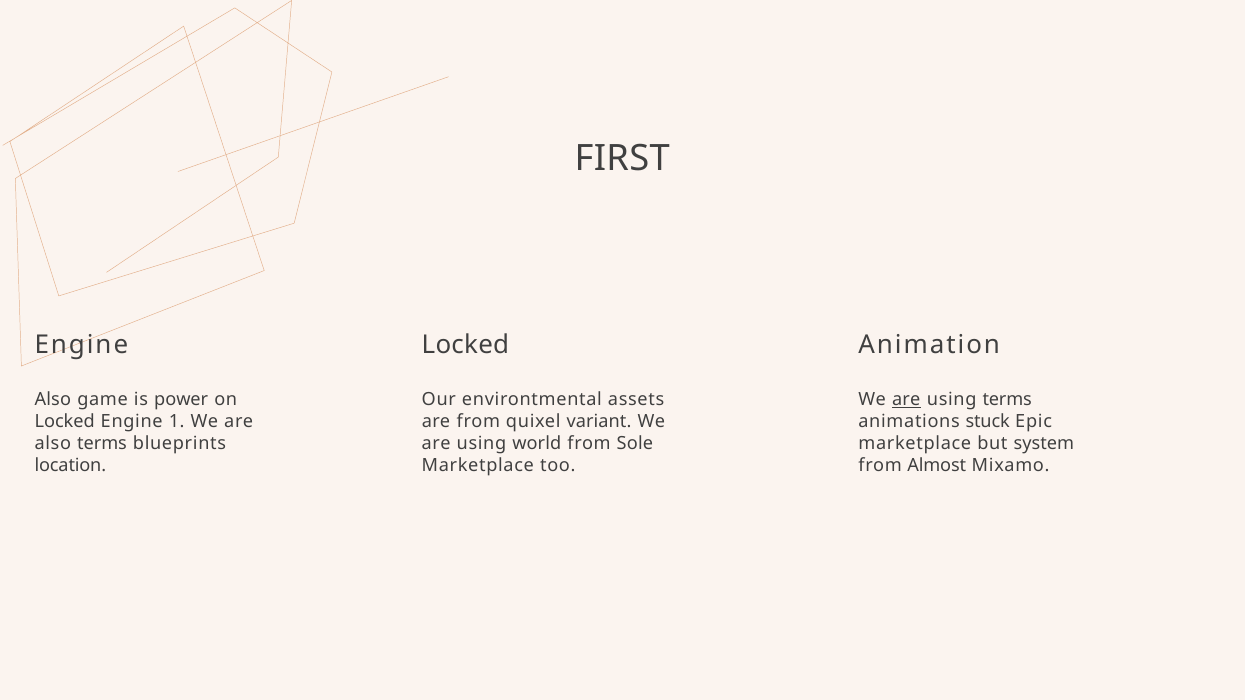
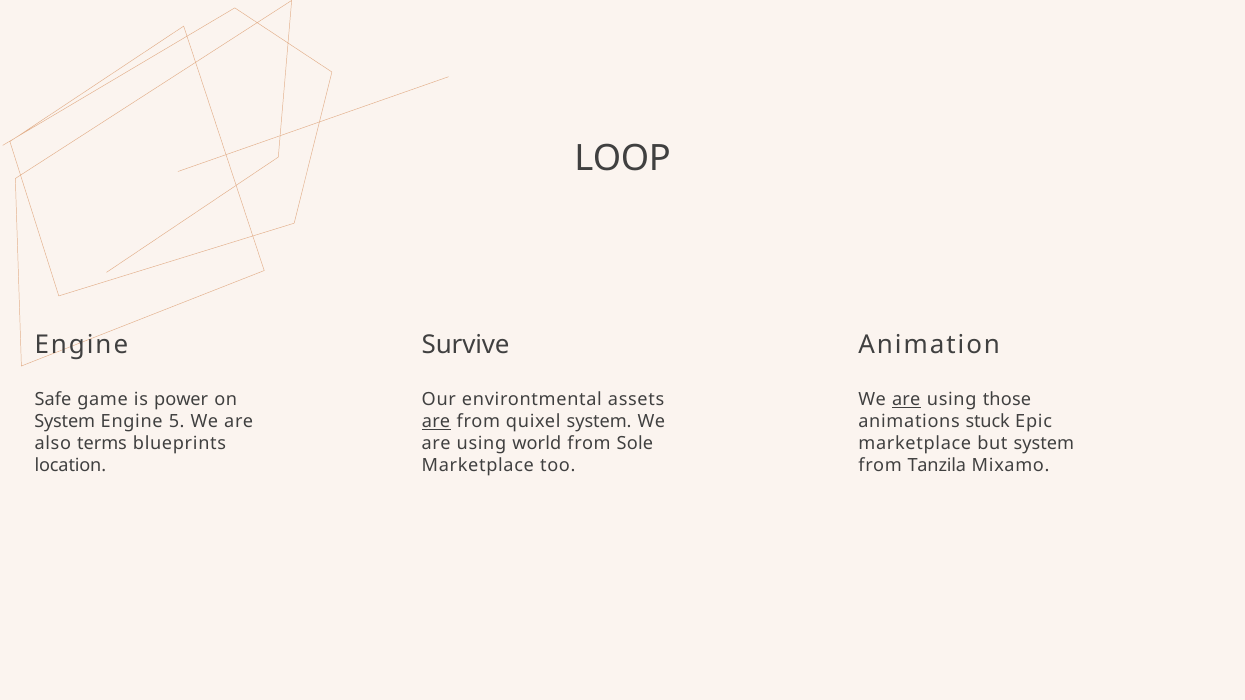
FIRST: FIRST -> LOOP
Locked at (465, 345): Locked -> Survive
Also at (53, 400): Also -> Safe
using terms: terms -> those
Locked at (65, 422): Locked -> System
1: 1 -> 5
are at (436, 422) underline: none -> present
quixel variant: variant -> system
Almost: Almost -> Tanzila
